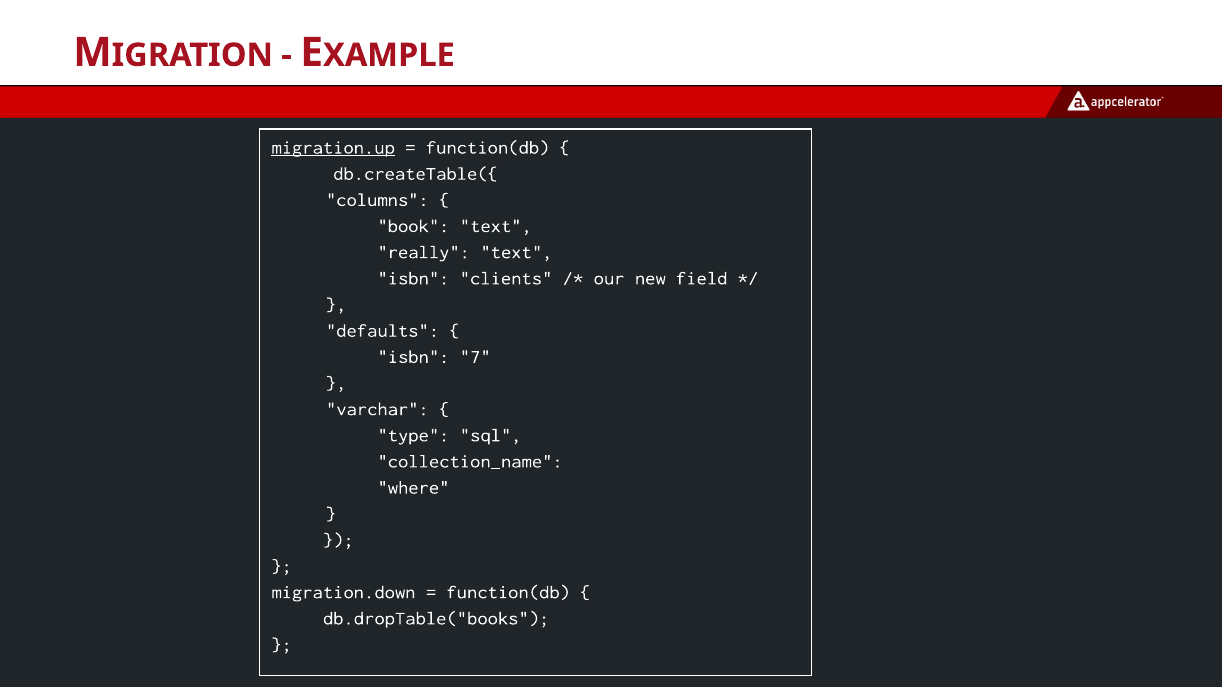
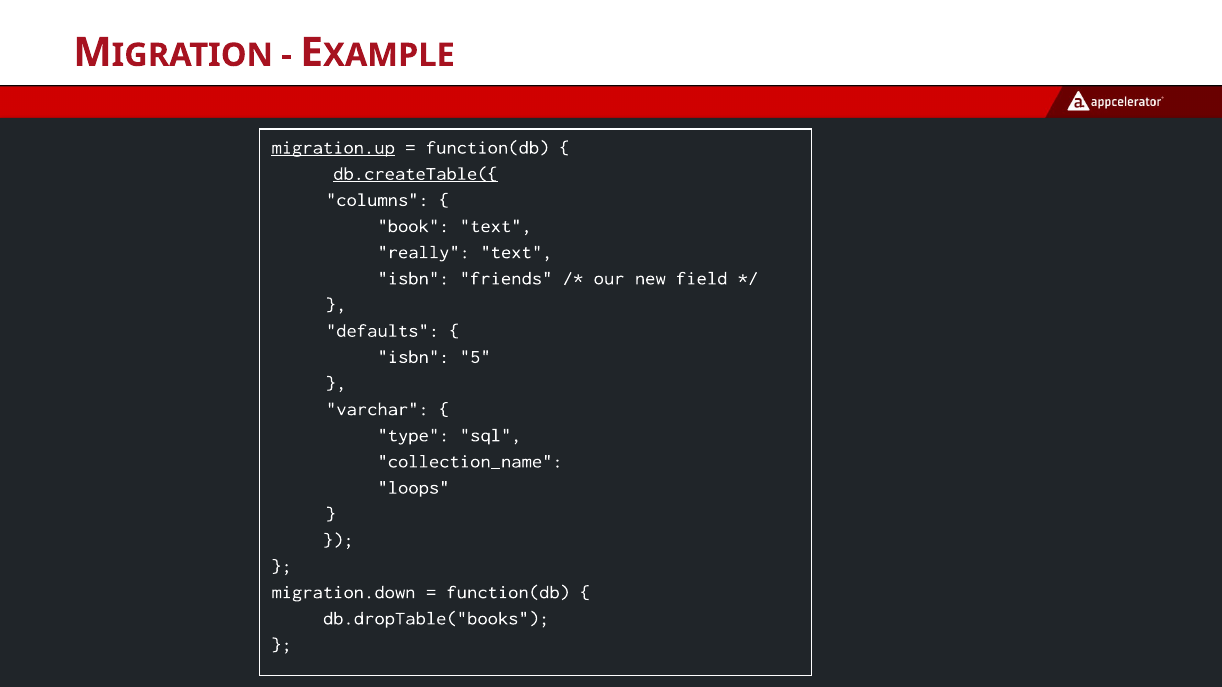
db.createTable({ underline: none -> present
clients: clients -> friends
7: 7 -> 5
where: where -> loops
